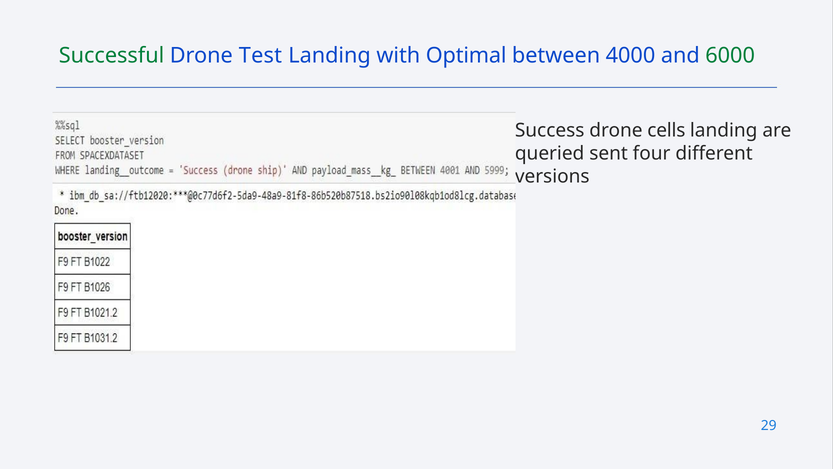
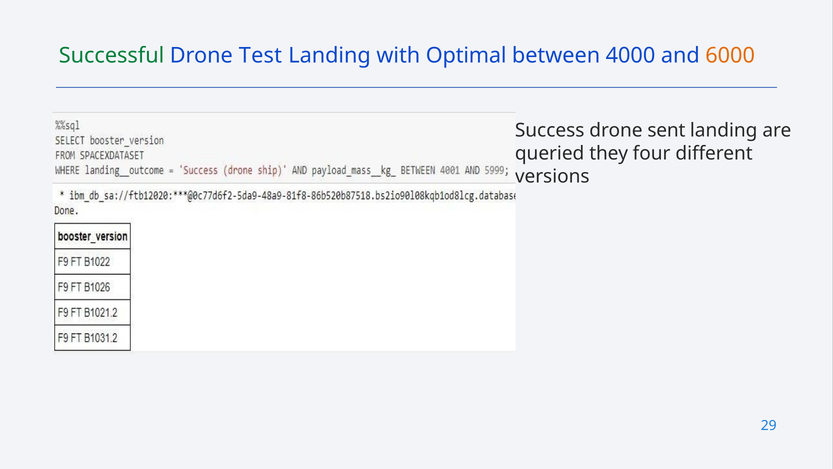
6000 colour: green -> orange
cells: cells -> sent
sent: sent -> they
